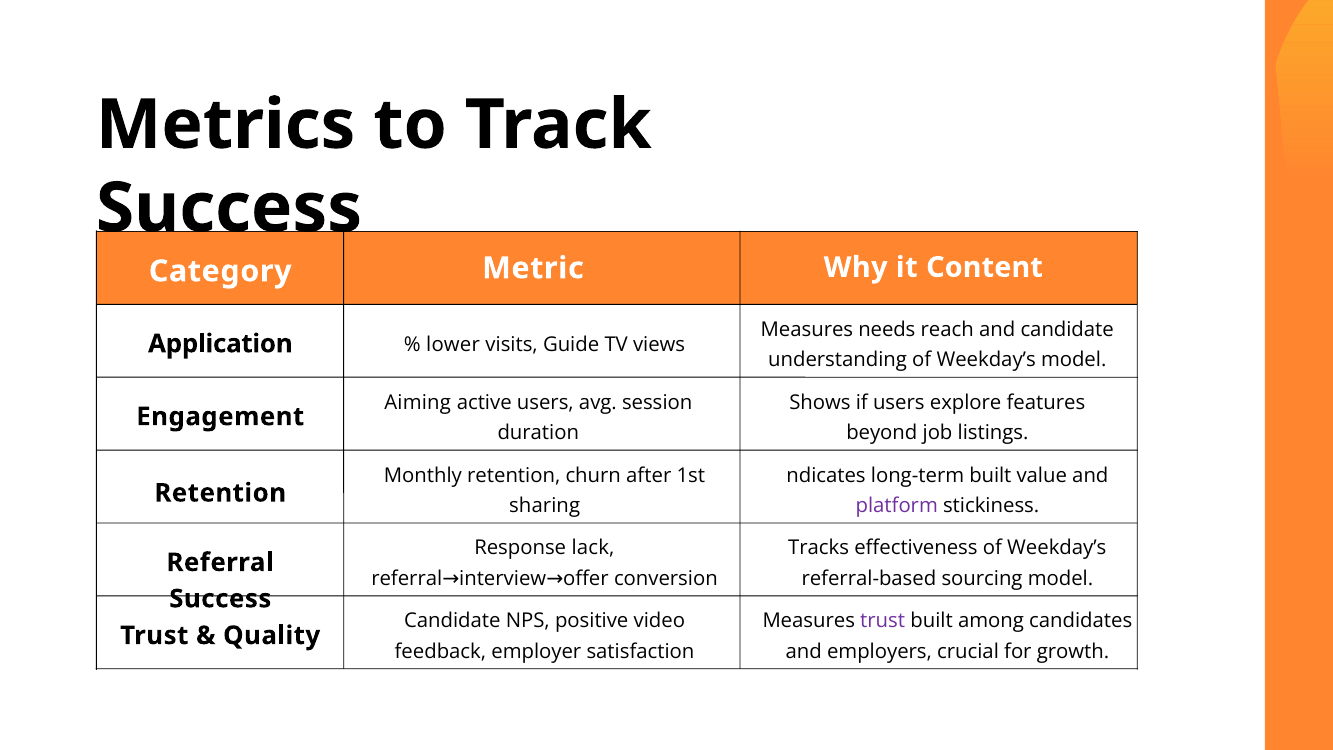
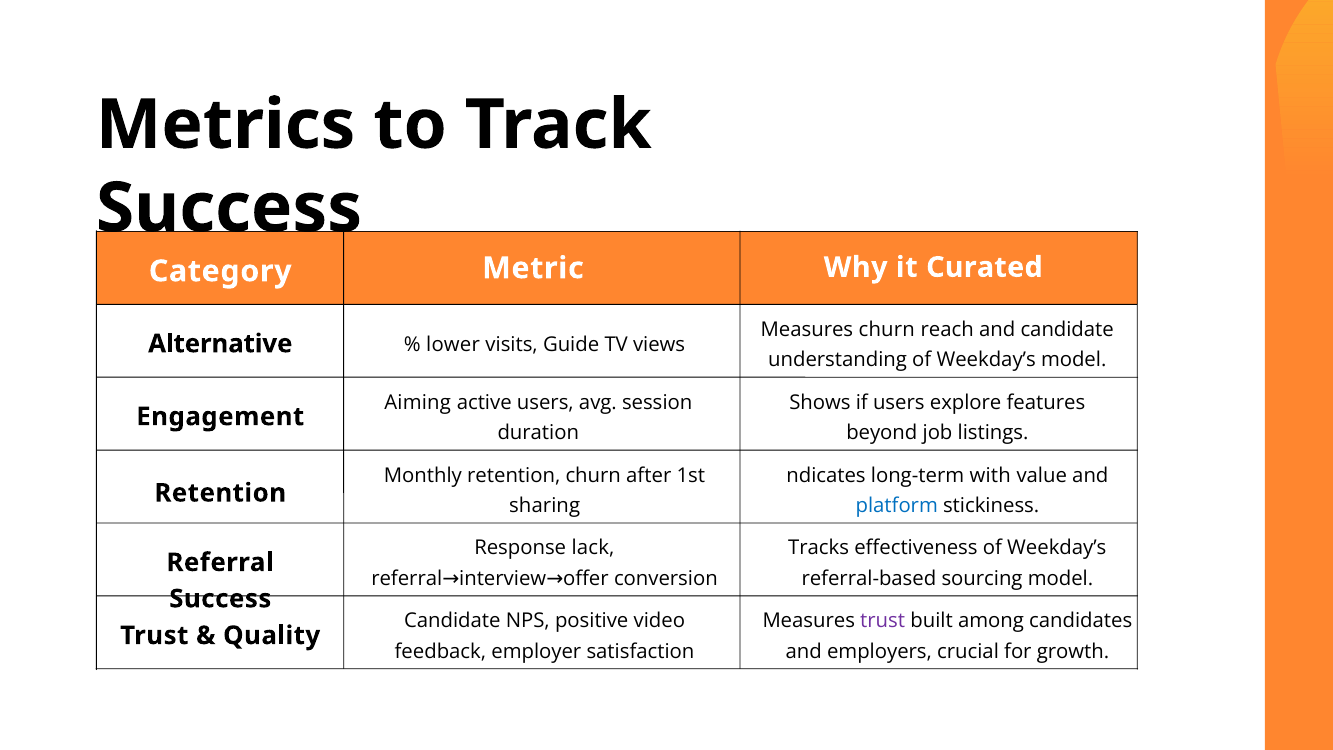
Content: Content -> Curated
Measures needs: needs -> churn
Application: Application -> Alternative
long-term built: built -> with
platform colour: purple -> blue
